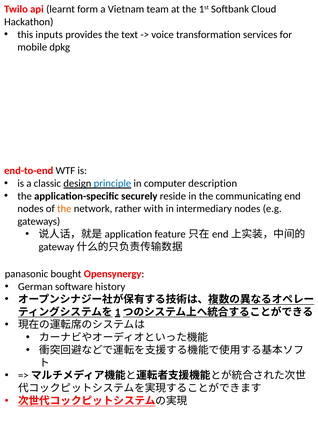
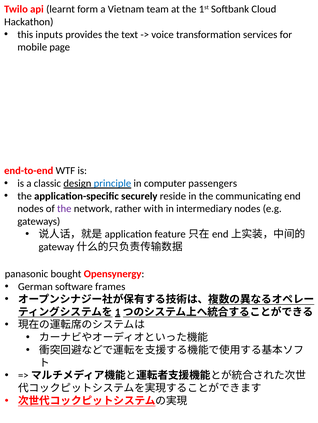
dpkg: dpkg -> page
description: description -> passengers
the at (64, 209) colour: orange -> purple
history: history -> frames
